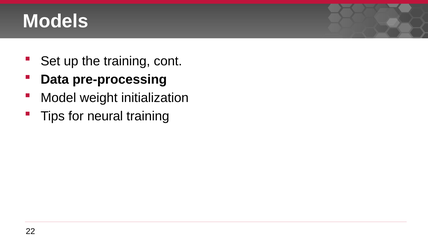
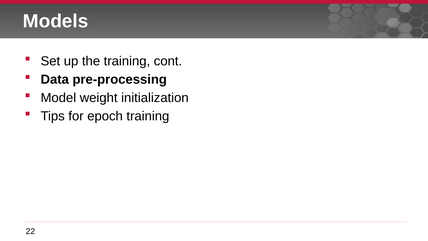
neural: neural -> epoch
